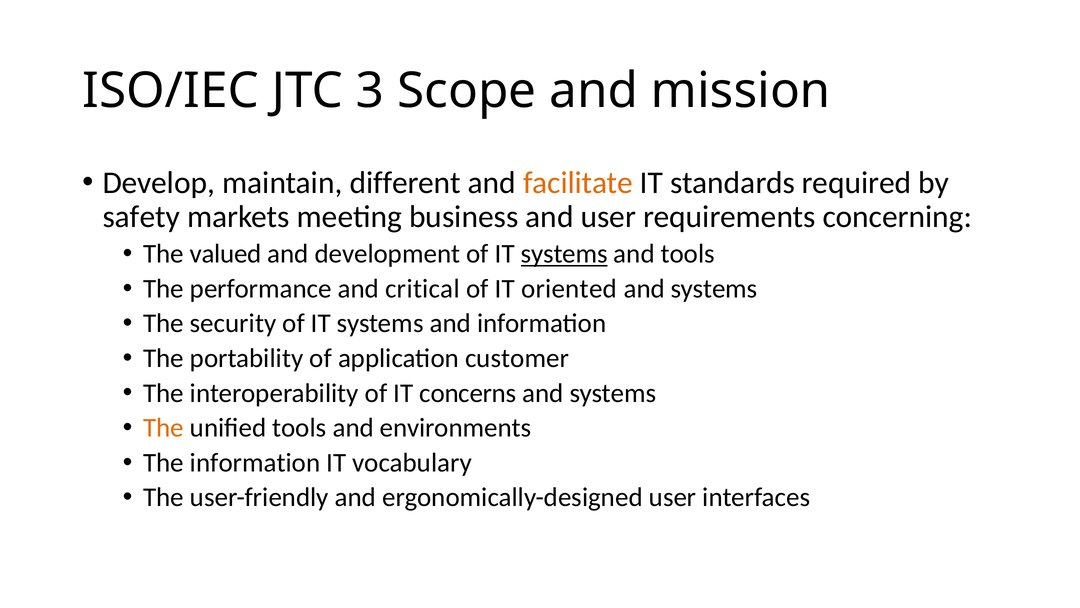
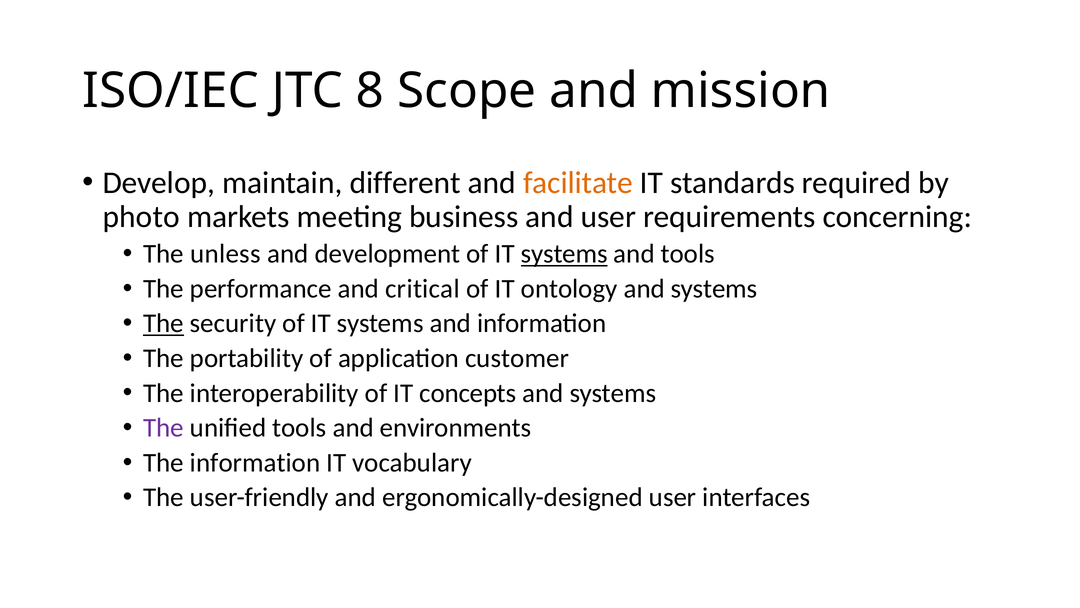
3: 3 -> 8
safety: safety -> photo
valued: valued -> unless
oriented: oriented -> ontology
The at (163, 323) underline: none -> present
concerns: concerns -> concepts
The at (163, 428) colour: orange -> purple
